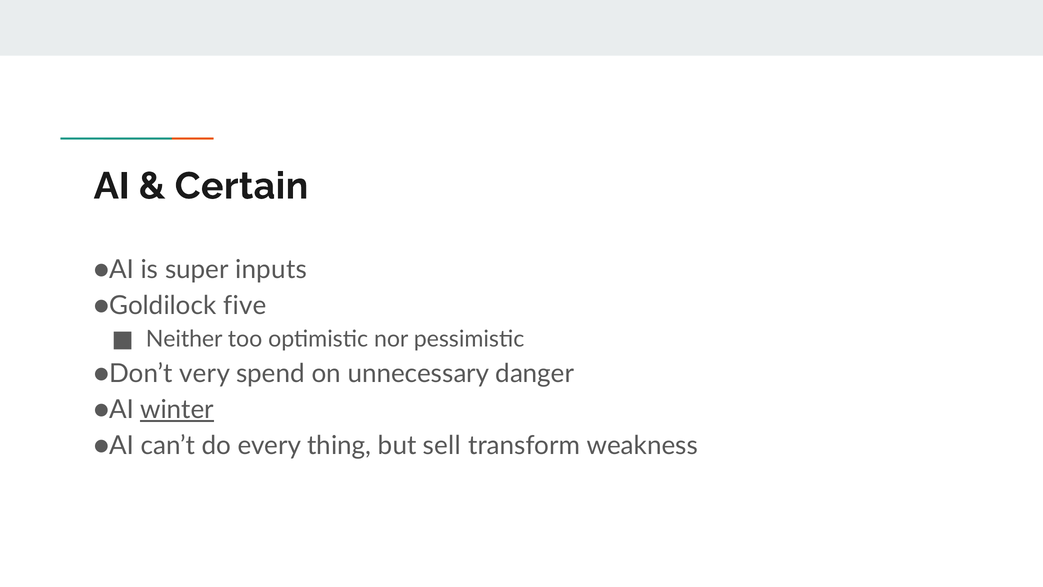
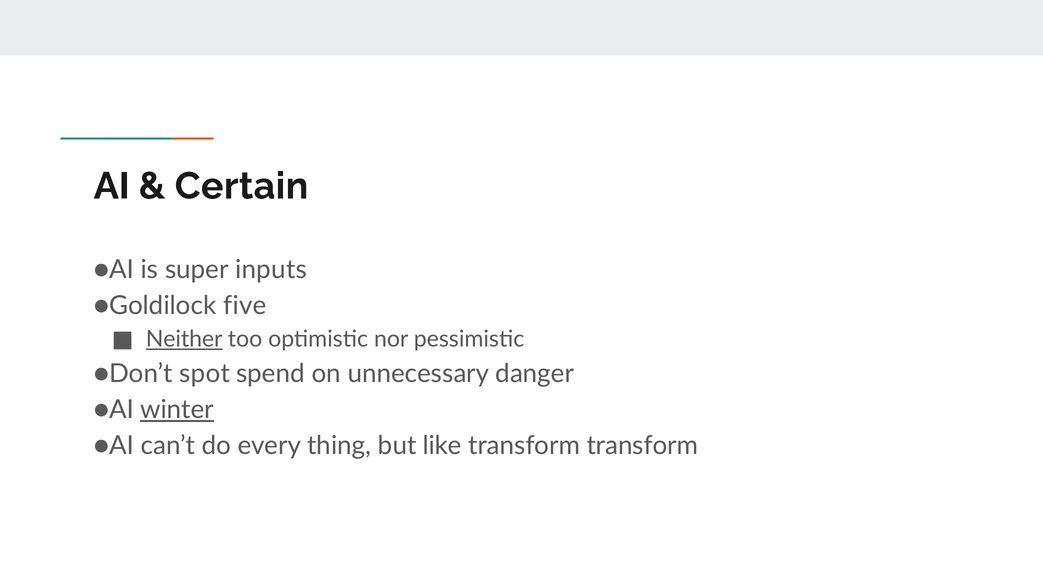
Neither underline: none -> present
very: very -> spot
sell: sell -> like
transform weakness: weakness -> transform
